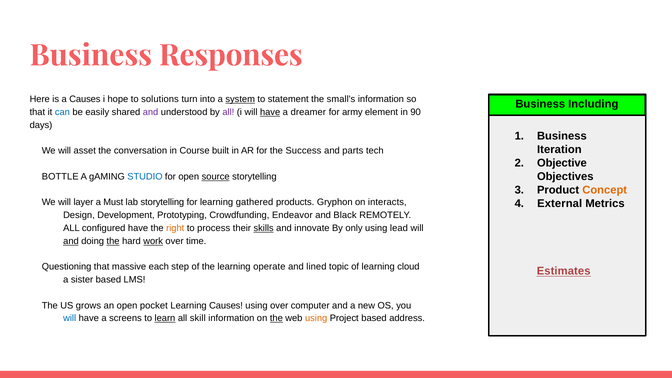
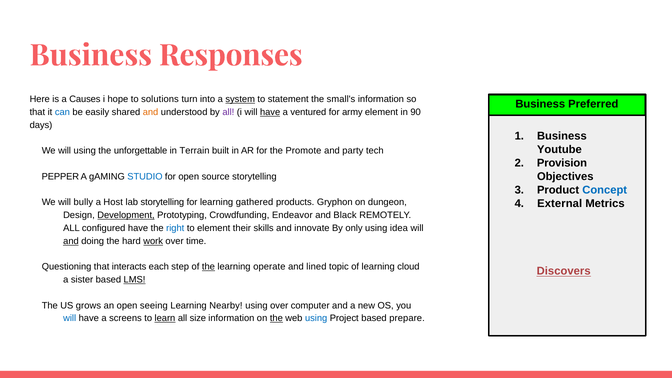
Including: Including -> Preferred
and at (151, 112) colour: purple -> orange
dreamer: dreamer -> ventured
Iteration: Iteration -> Youtube
will asset: asset -> using
conversation: conversation -> unforgettable
Course: Course -> Terrain
Success: Success -> Promote
parts: parts -> party
Objective: Objective -> Provision
BOTTLE: BOTTLE -> PEPPER
source underline: present -> none
Concept colour: orange -> blue
layer: layer -> bully
Must: Must -> Host
interacts: interacts -> dungeon
Development underline: none -> present
right colour: orange -> blue
to process: process -> element
skills underline: present -> none
lead: lead -> idea
the at (113, 241) underline: present -> none
massive: massive -> interacts
the at (208, 267) underline: none -> present
Estimates: Estimates -> Discovers
LMS underline: none -> present
pocket: pocket -> seeing
Learning Causes: Causes -> Nearby
skill: skill -> size
using at (316, 318) colour: orange -> blue
address: address -> prepare
